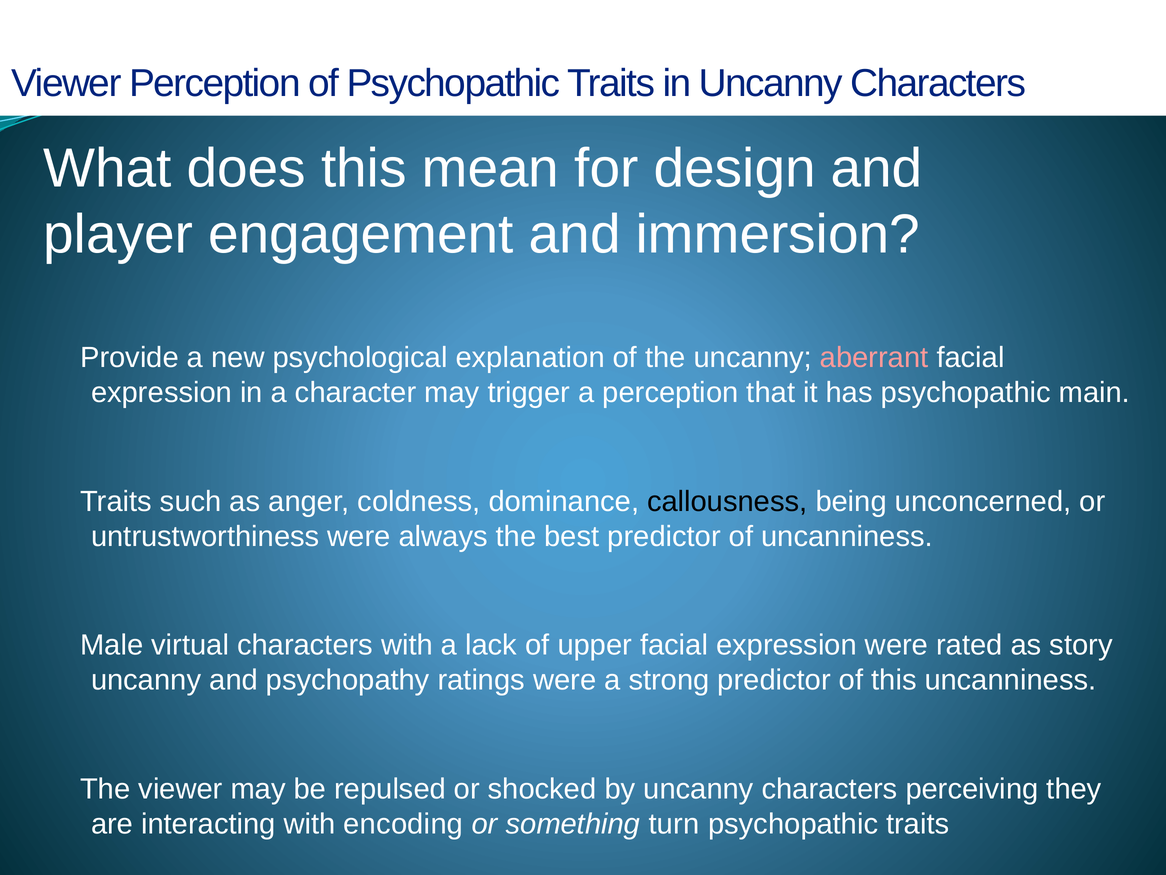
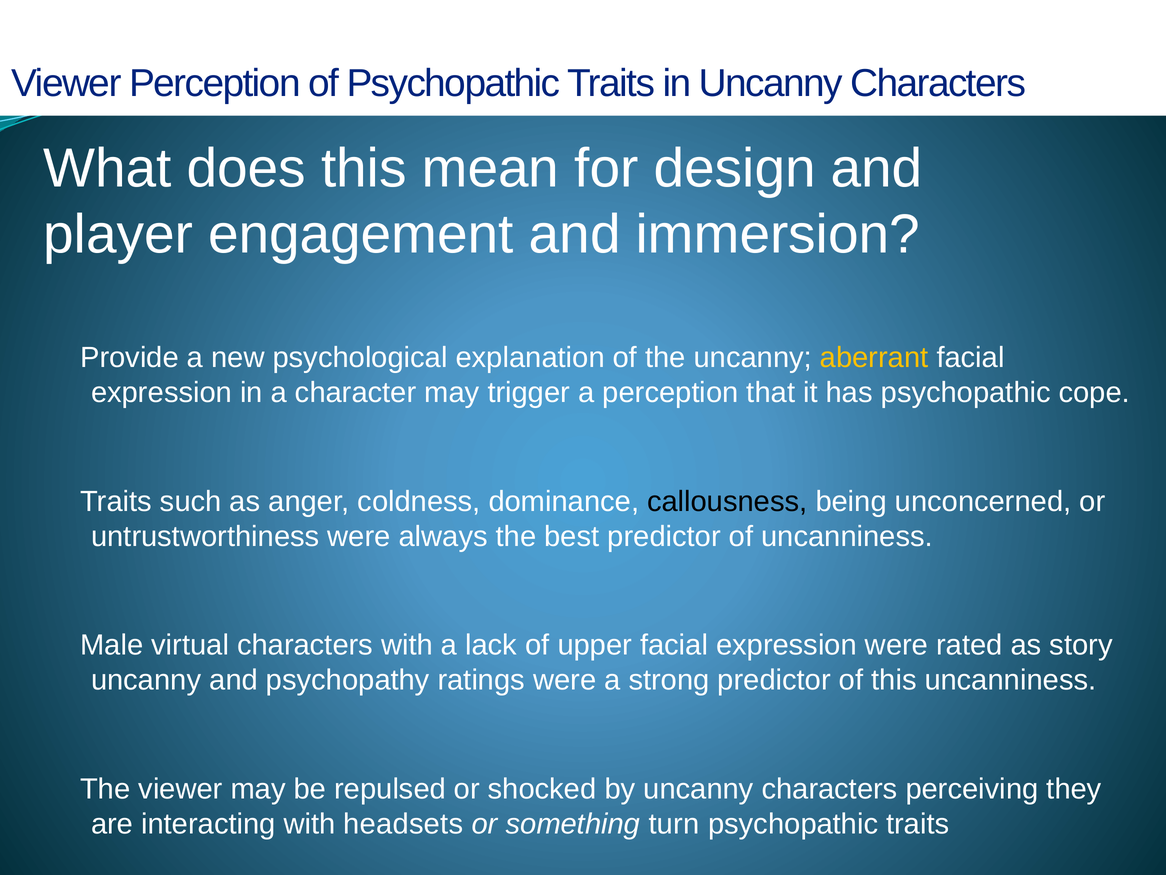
aberrant colour: pink -> yellow
main: main -> cope
encoding: encoding -> headsets
